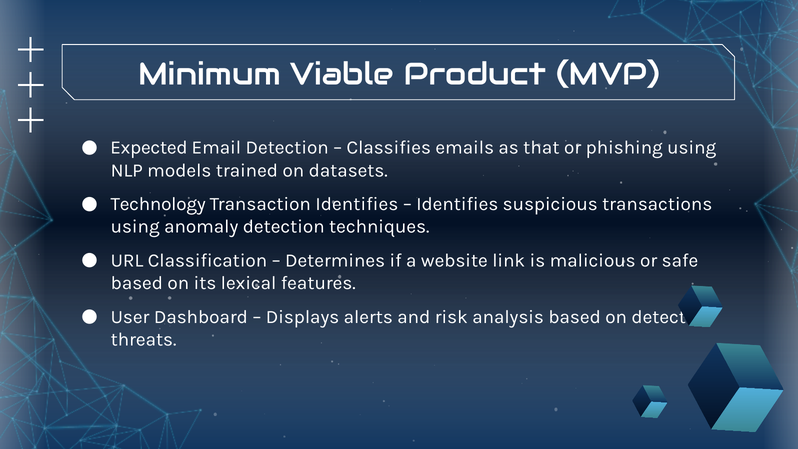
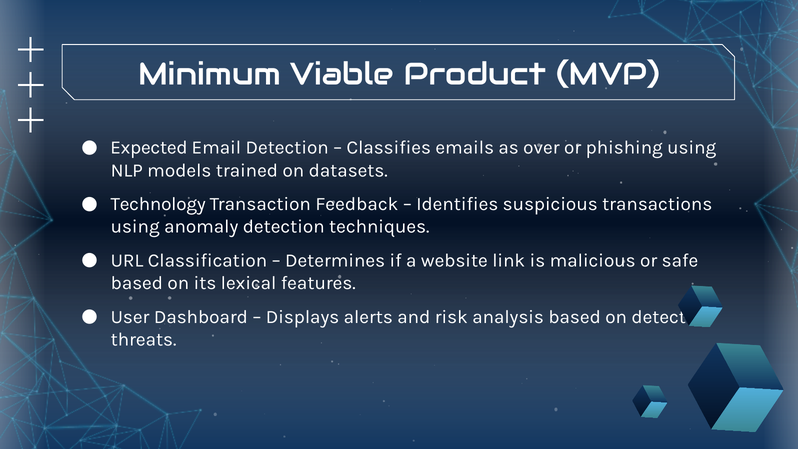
that: that -> over
Transaction Identifies: Identifies -> Feedback
